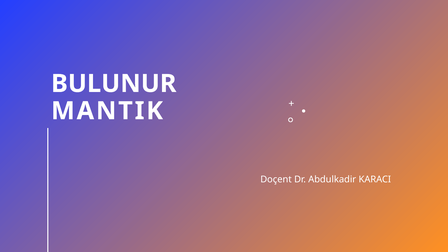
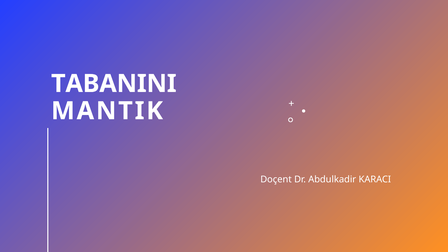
BULUNUR: BULUNUR -> TABANINI
